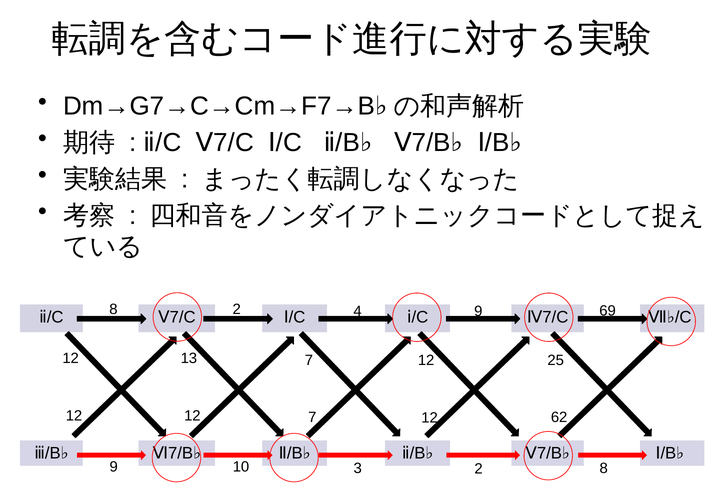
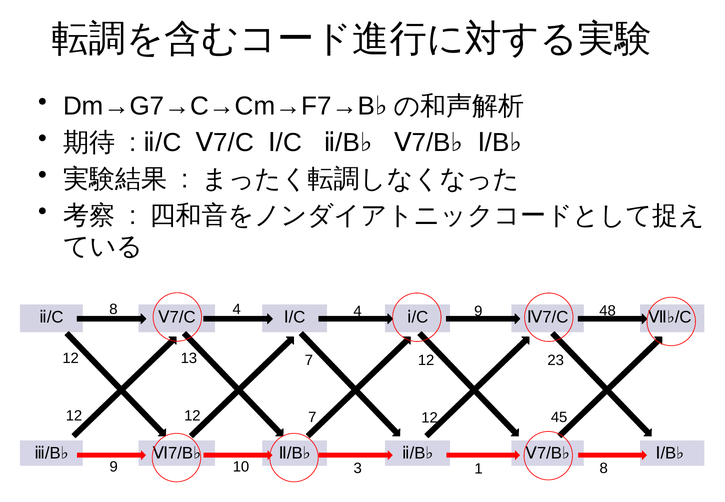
8 2: 2 -> 4
69: 69 -> 48
25: 25 -> 23
62: 62 -> 45
3 2: 2 -> 1
